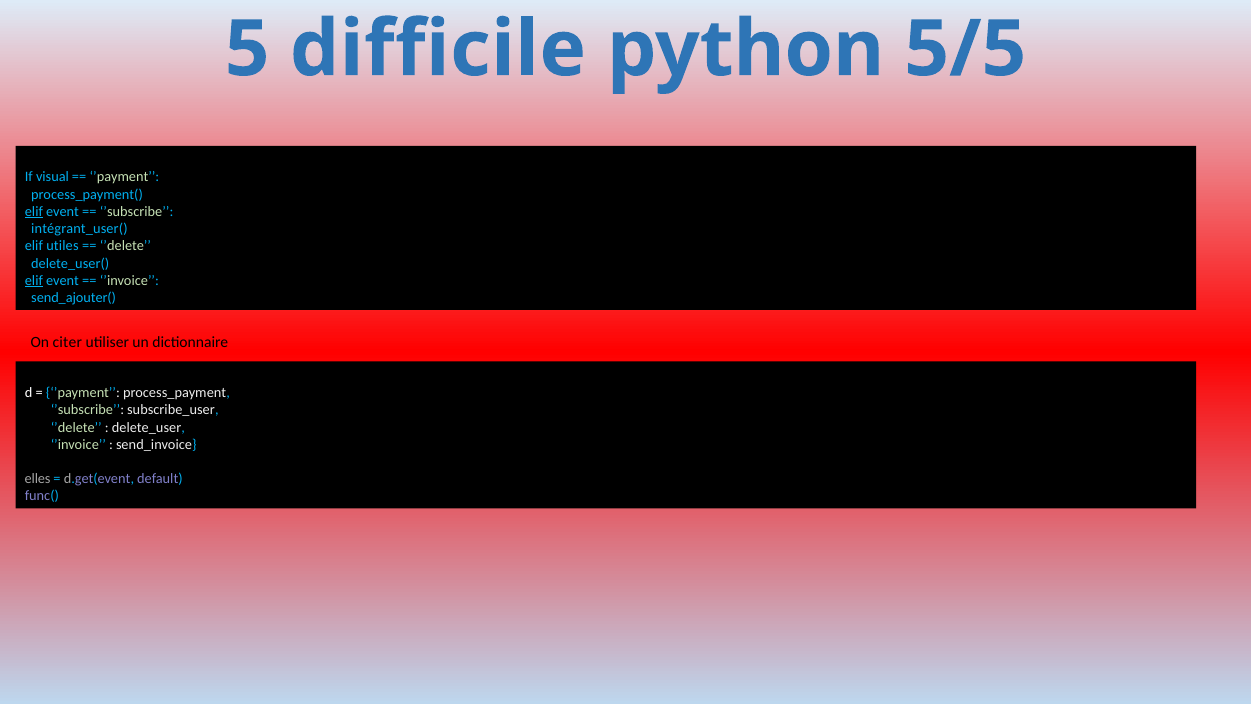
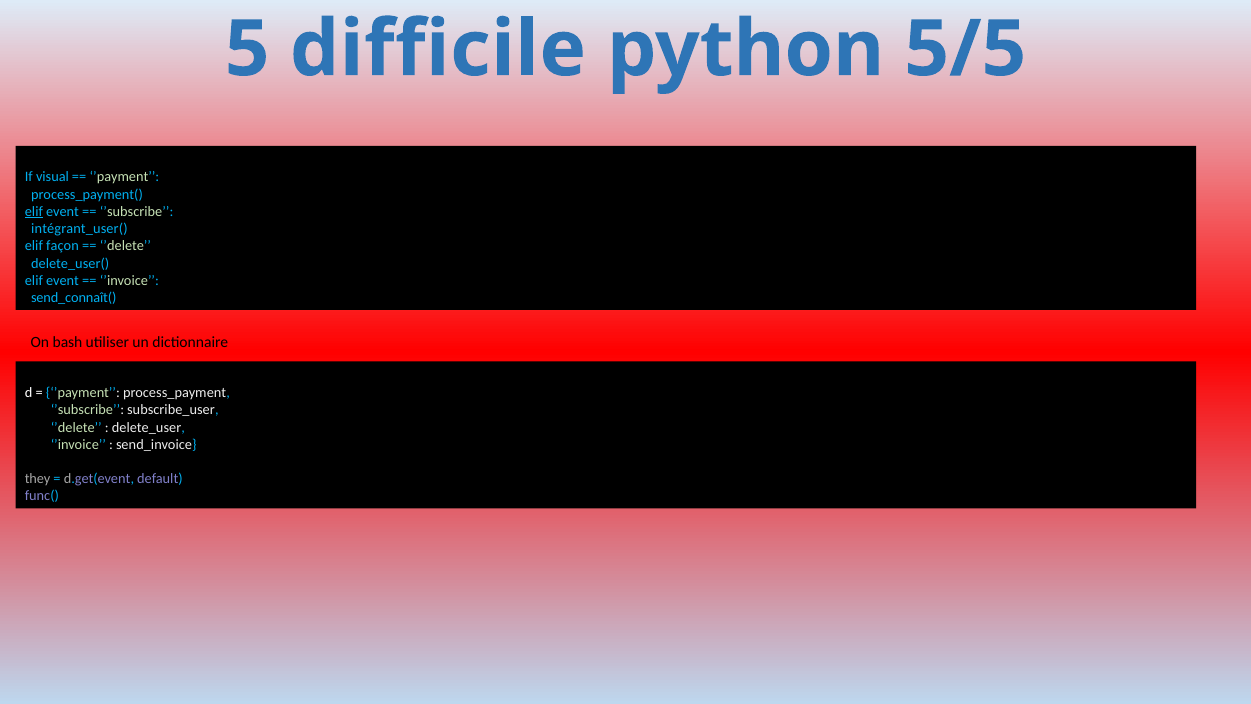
utiles: utiles -> façon
elif at (34, 280) underline: present -> none
send_ajouter(: send_ajouter( -> send_connaît(
citer: citer -> bash
elles: elles -> they
